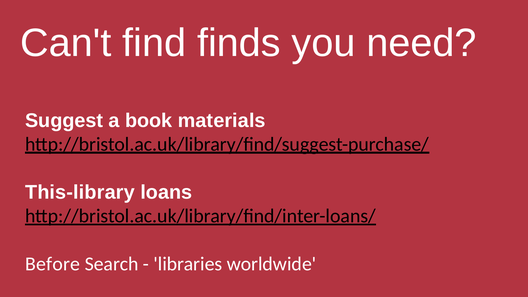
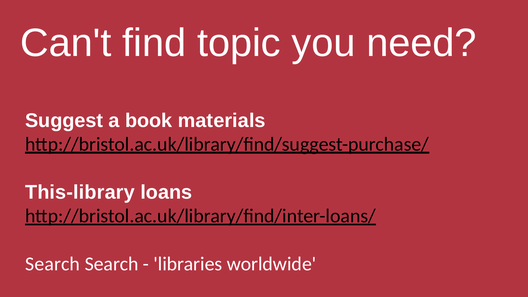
finds: finds -> topic
Before at (53, 264): Before -> Search
